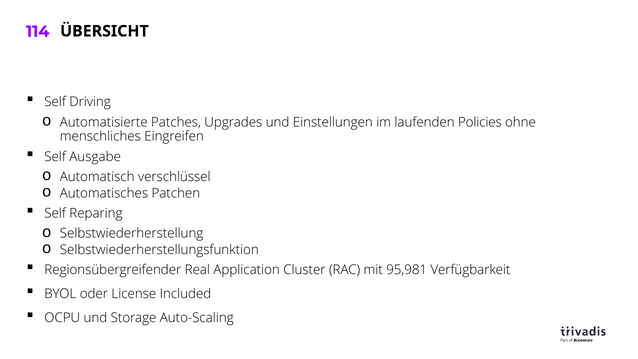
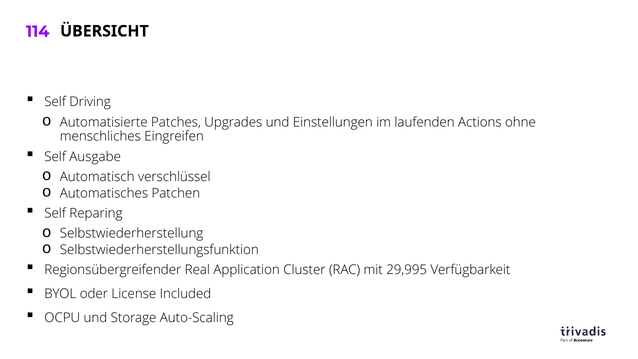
Policies: Policies -> Actions
95,981: 95,981 -> 29,995
